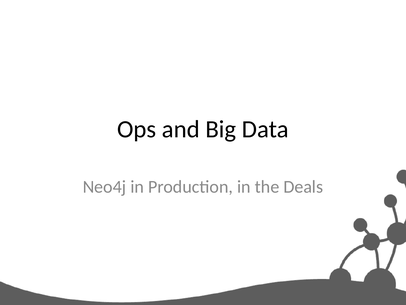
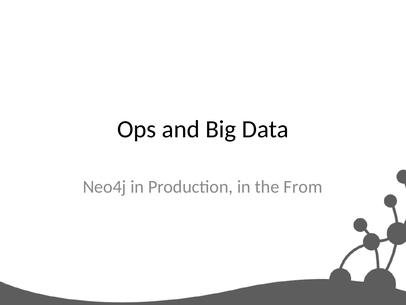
Deals: Deals -> From
